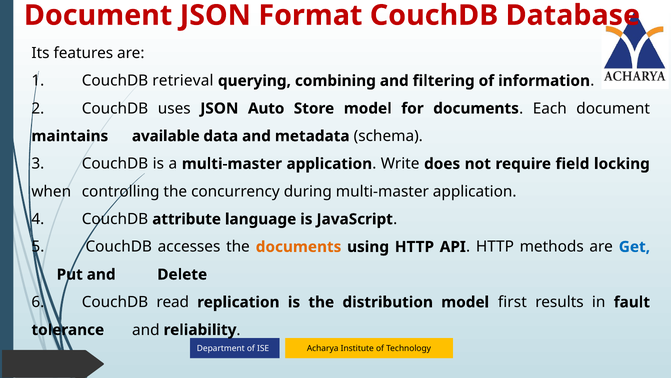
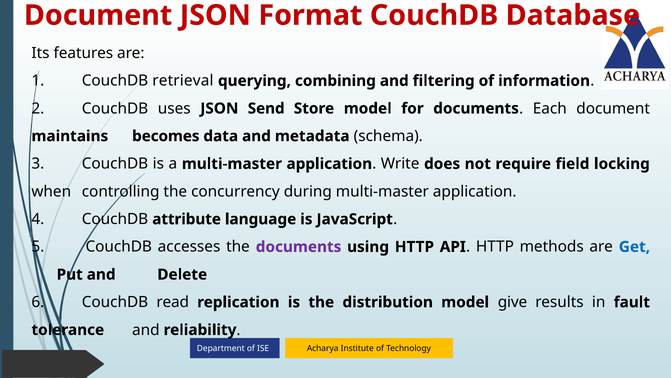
Auto: Auto -> Send
available: available -> becomes
documents at (299, 247) colour: orange -> purple
first: first -> give
